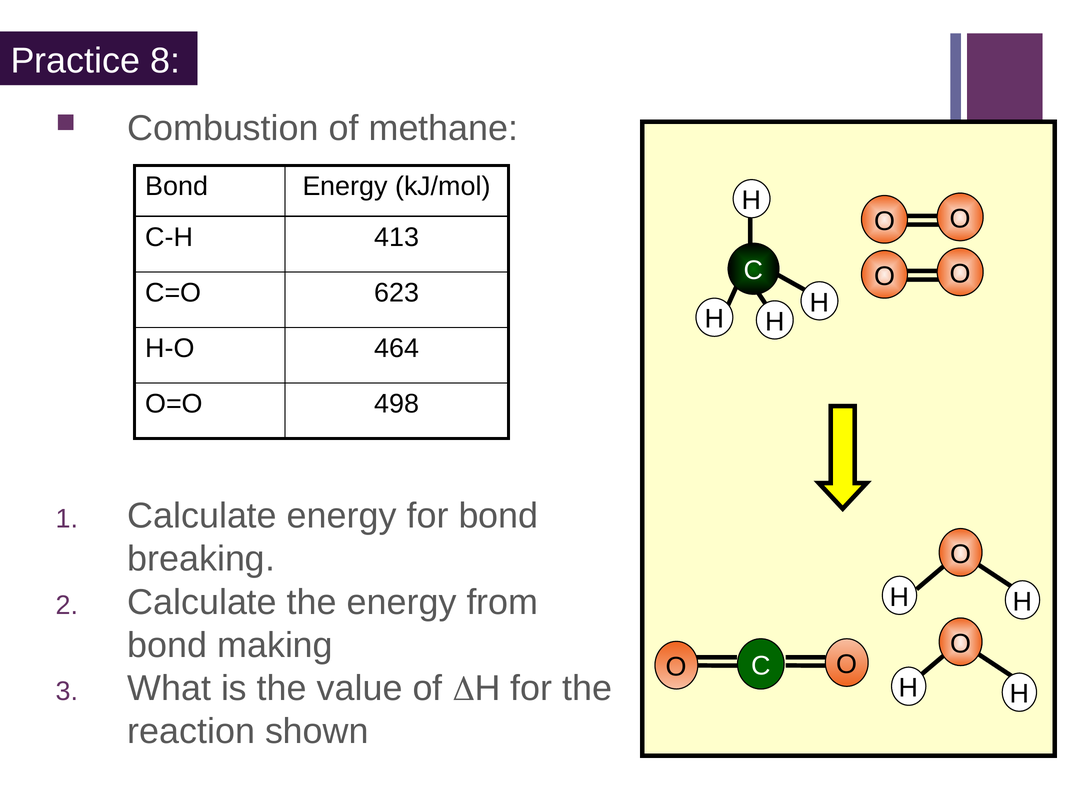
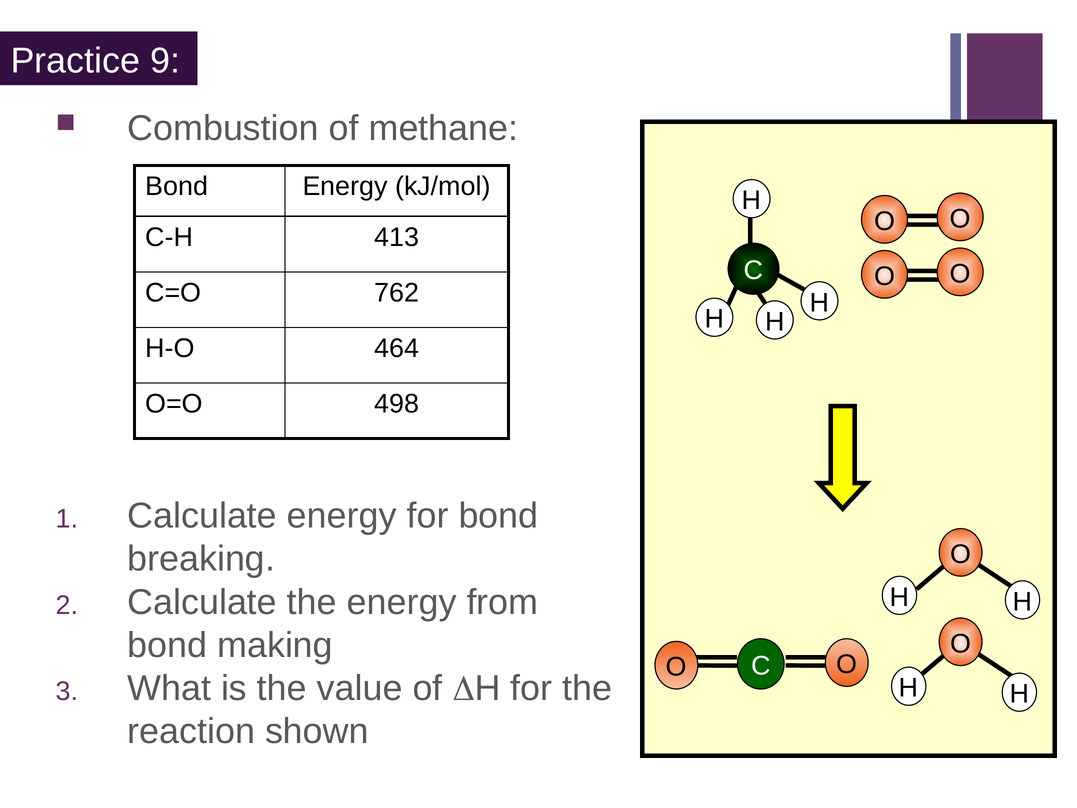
8: 8 -> 9
623: 623 -> 762
